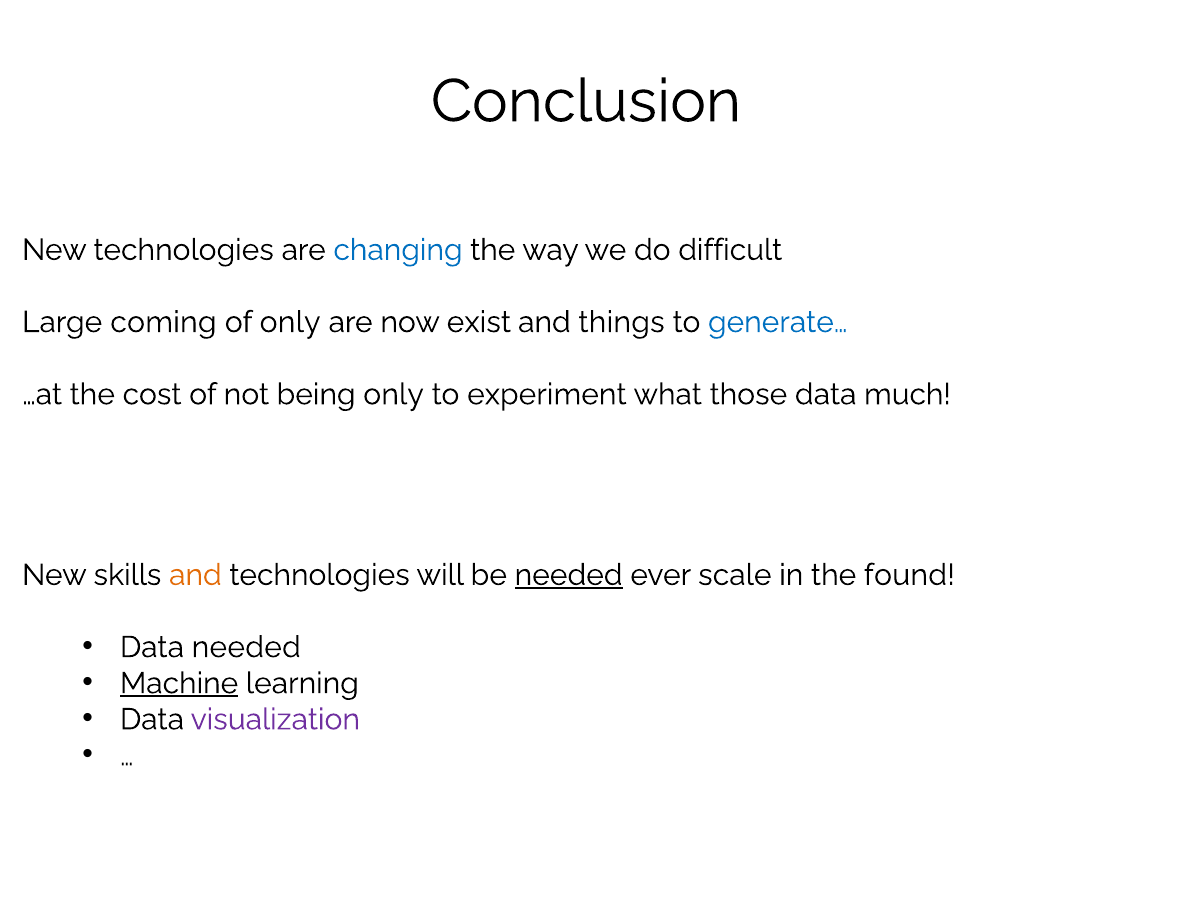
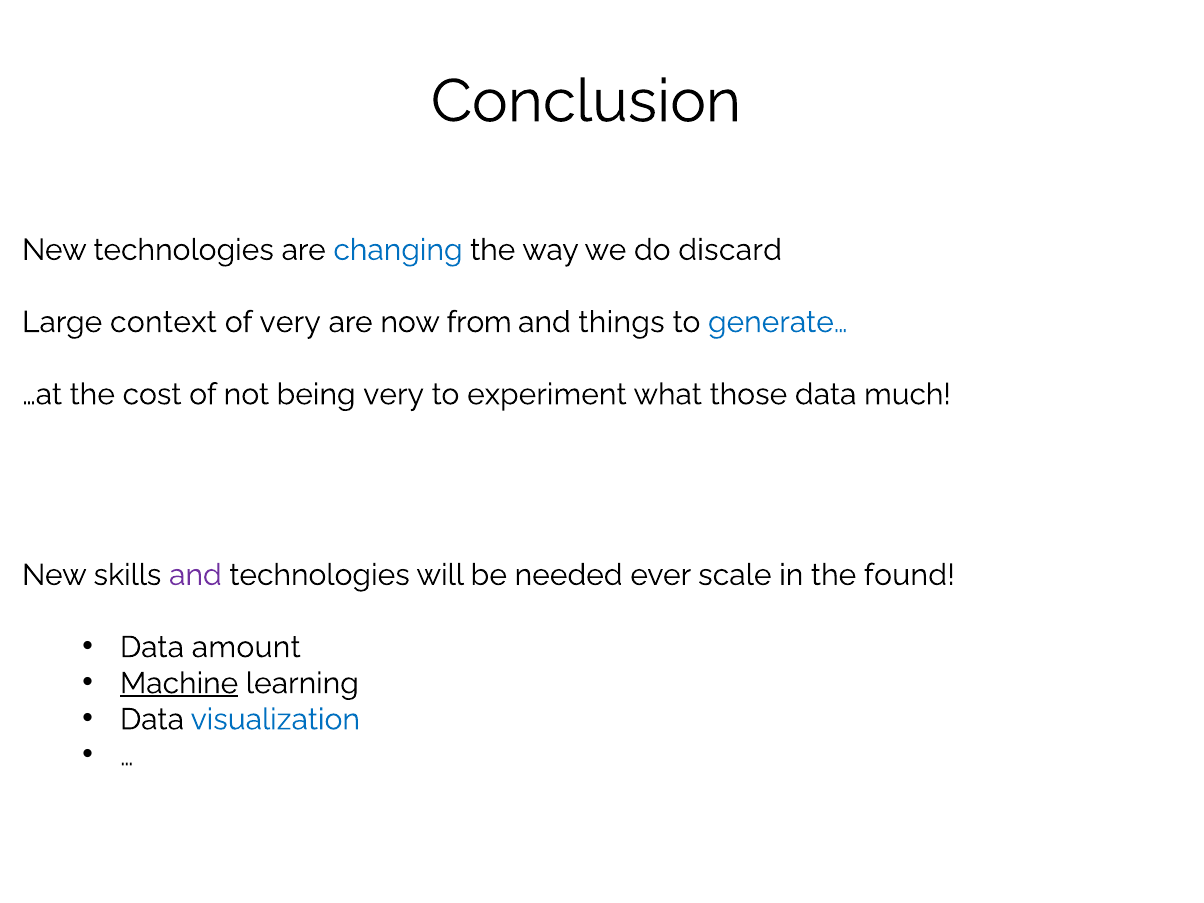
difficult: difficult -> discard
coming: coming -> context
of only: only -> very
exist: exist -> from
being only: only -> very
and at (195, 575) colour: orange -> purple
needed at (569, 575) underline: present -> none
Data needed: needed -> amount
visualization colour: purple -> blue
